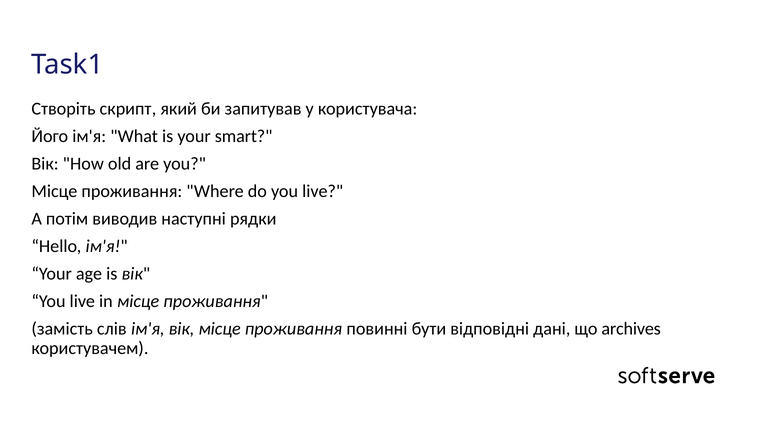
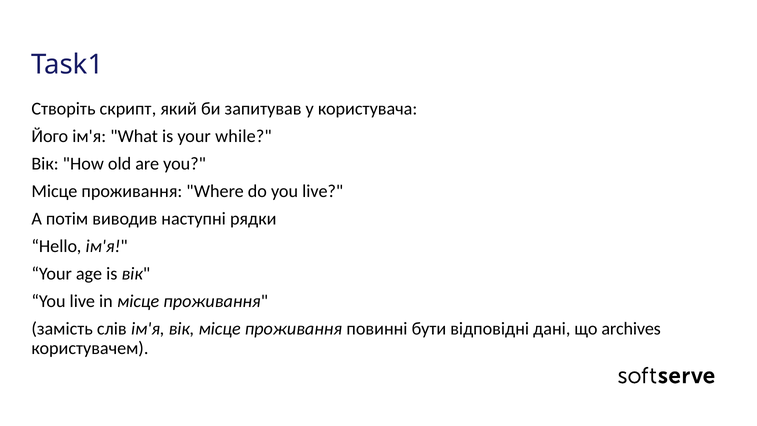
smart: smart -> while
